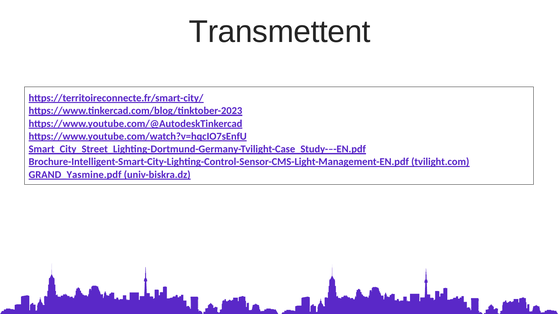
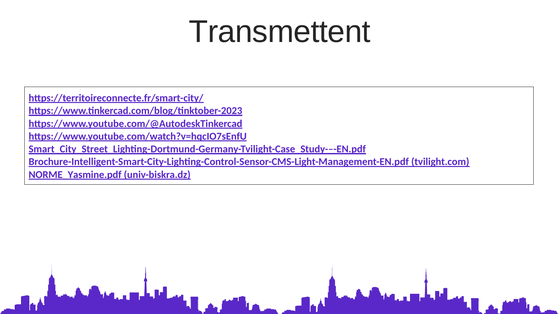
GRAND_Yasmine.pdf: GRAND_Yasmine.pdf -> NORME_Yasmine.pdf
